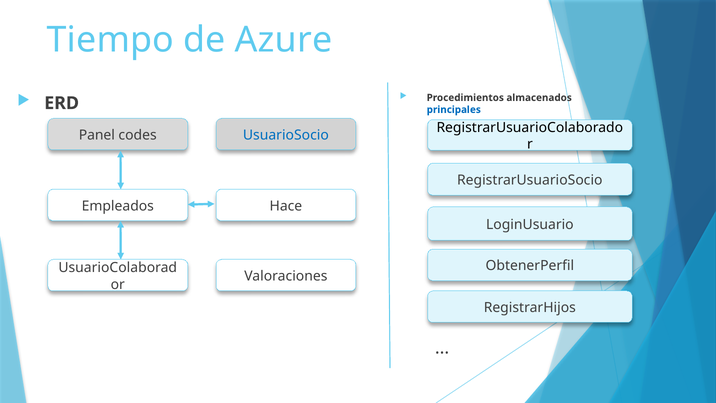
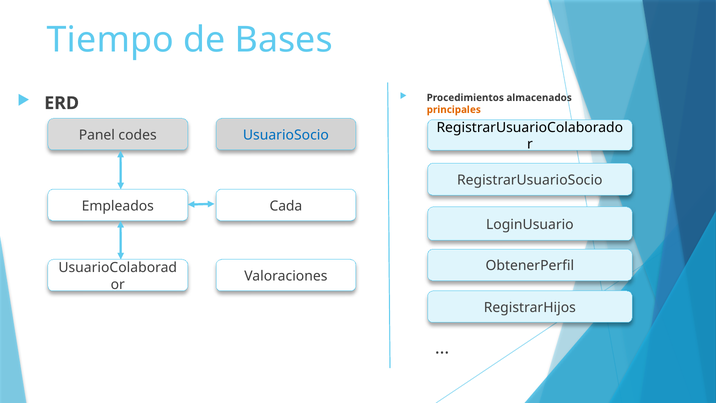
Azure: Azure -> Bases
principales colour: blue -> orange
Hace: Hace -> Cada
